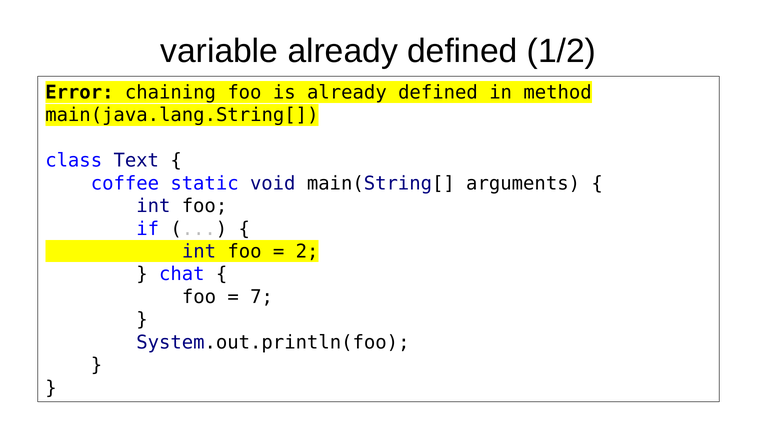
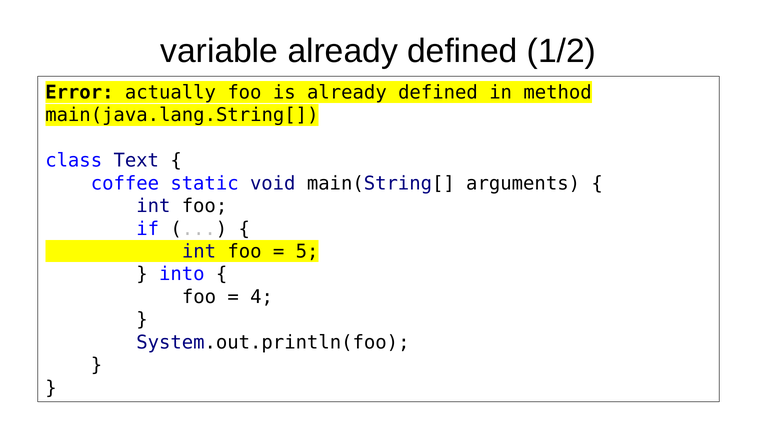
chaining: chaining -> actually
2: 2 -> 5
chat: chat -> into
7: 7 -> 4
